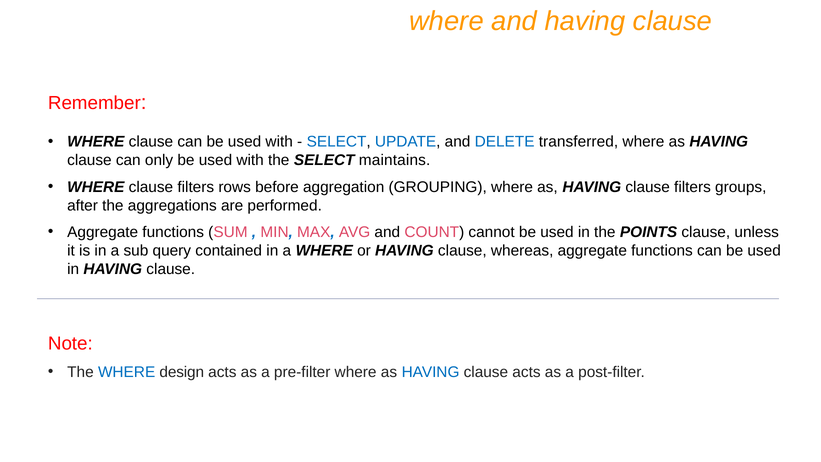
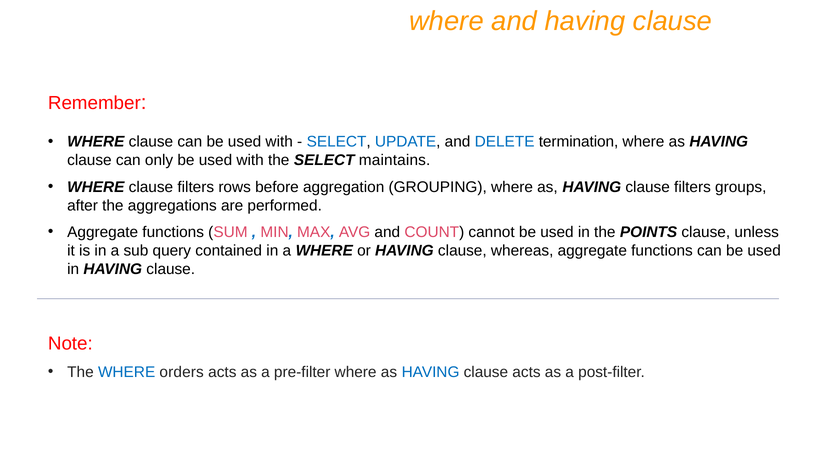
transferred: transferred -> termination
design: design -> orders
